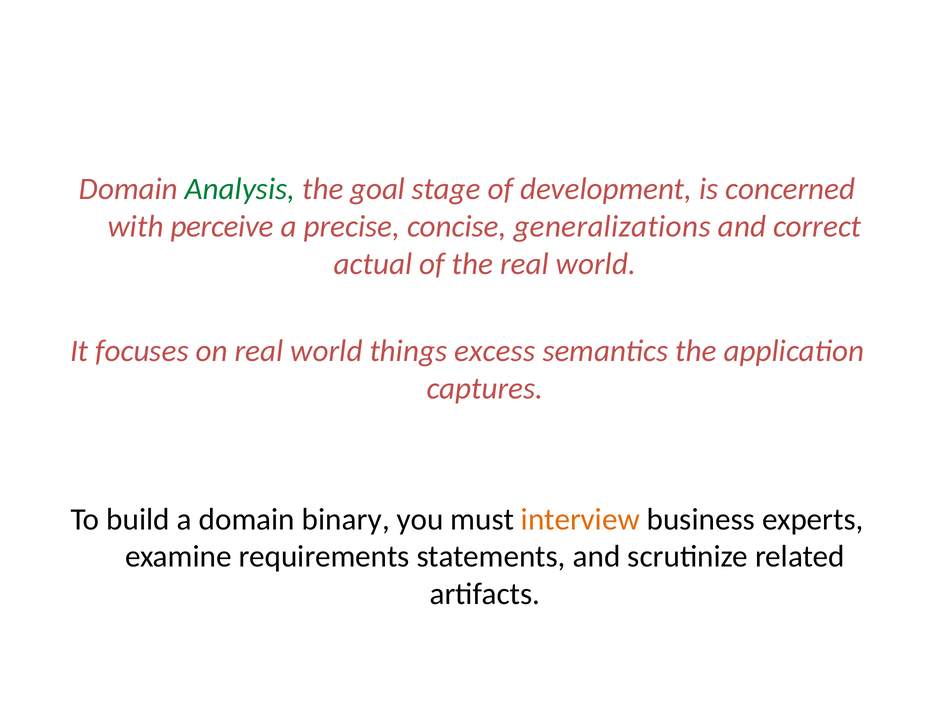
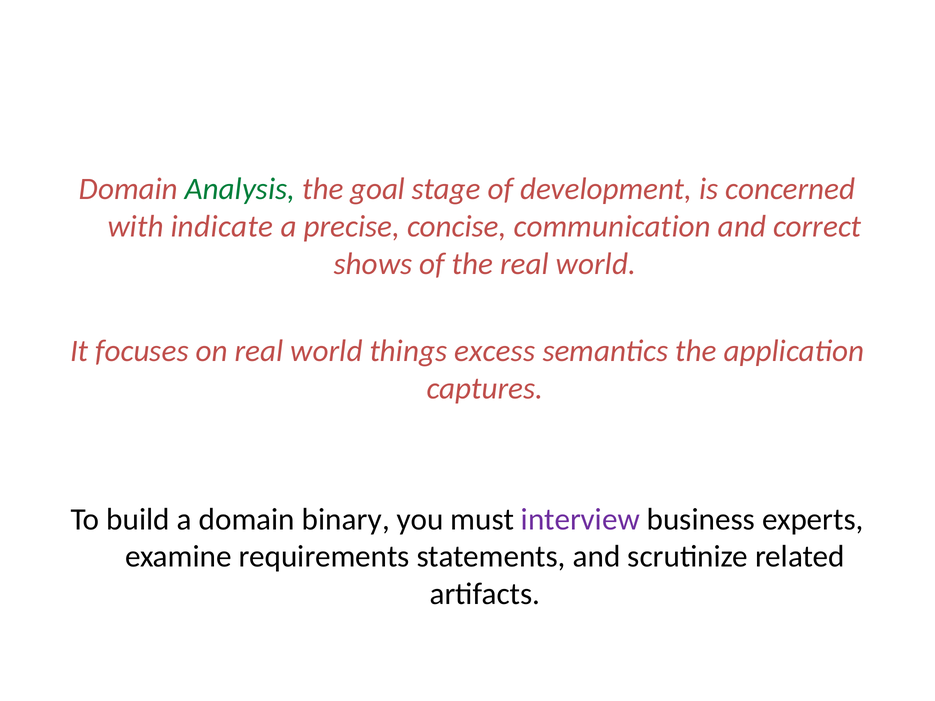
perceive: perceive -> indicate
generalizations: generalizations -> communication
actual: actual -> shows
interview colour: orange -> purple
